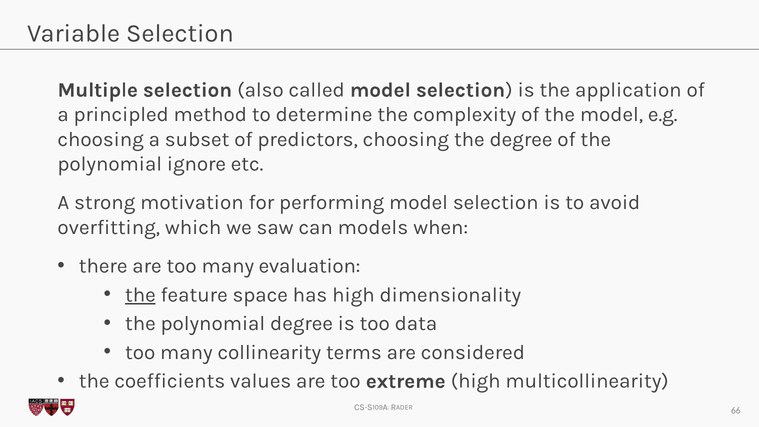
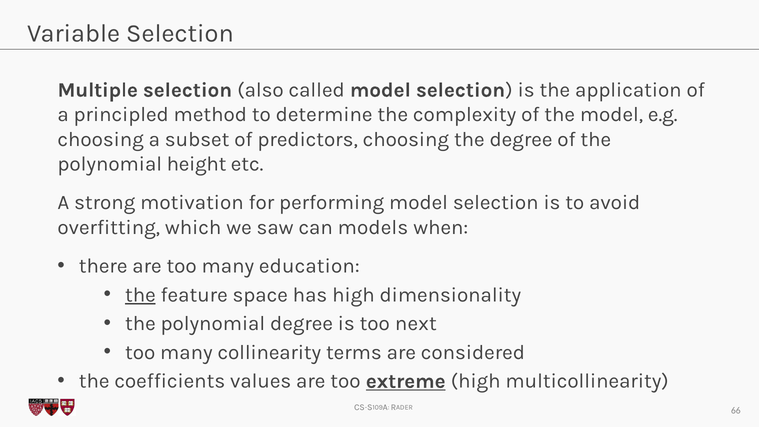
ignore: ignore -> height
evaluation: evaluation -> education
data: data -> next
extreme underline: none -> present
